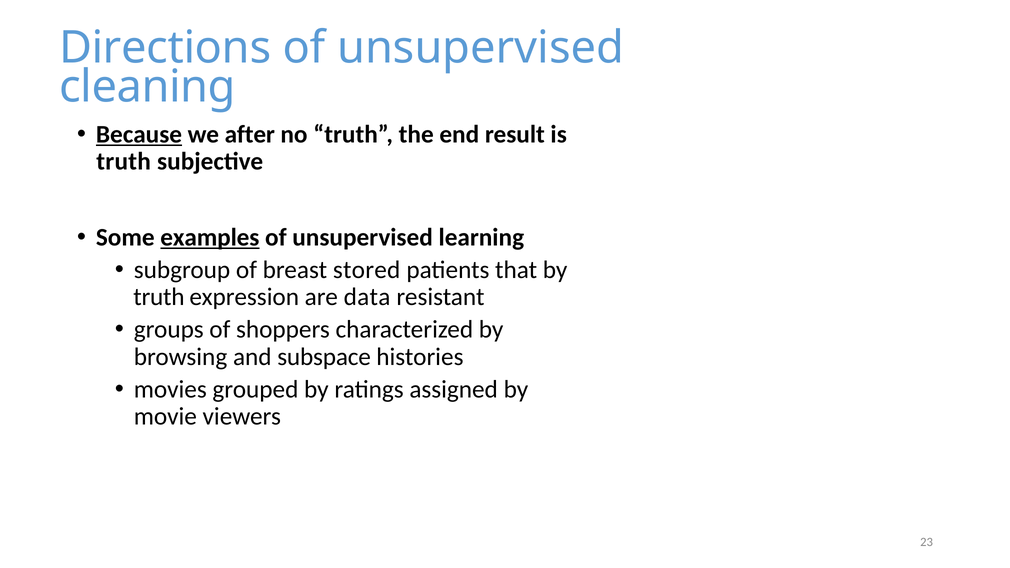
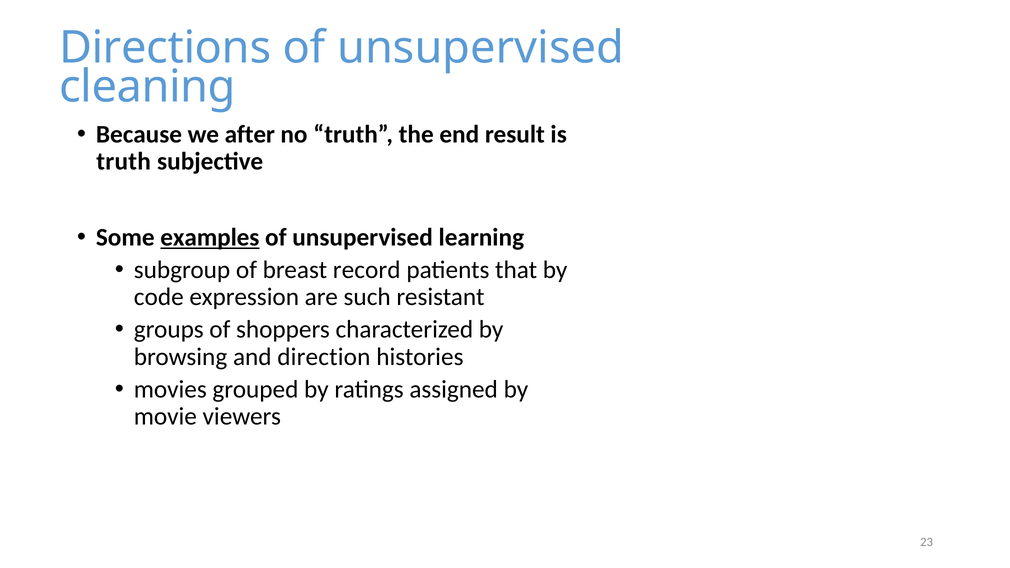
Because underline: present -> none
stored: stored -> record
truth at (159, 297): truth -> code
data: data -> such
subspace: subspace -> direction
